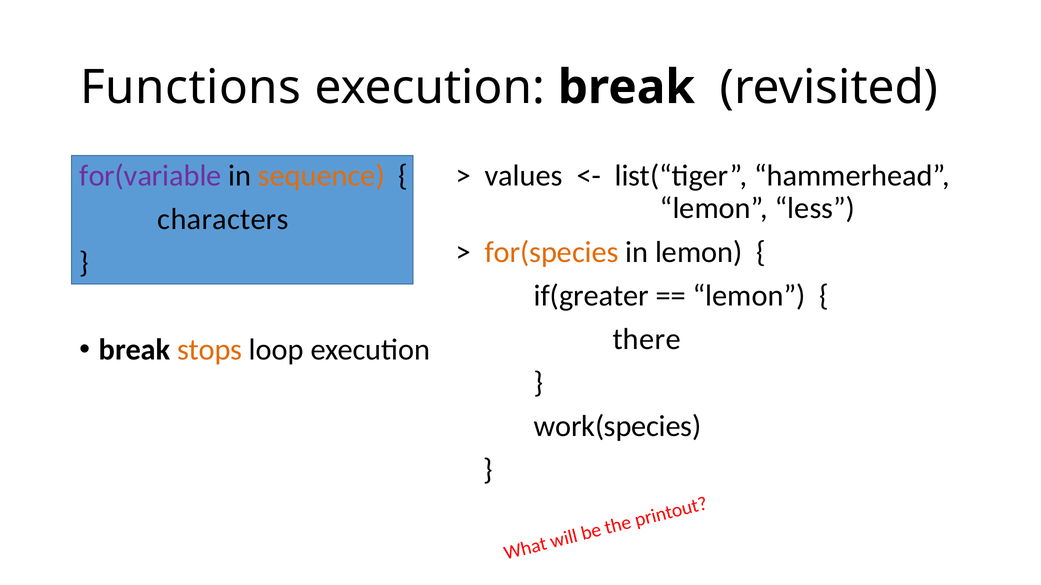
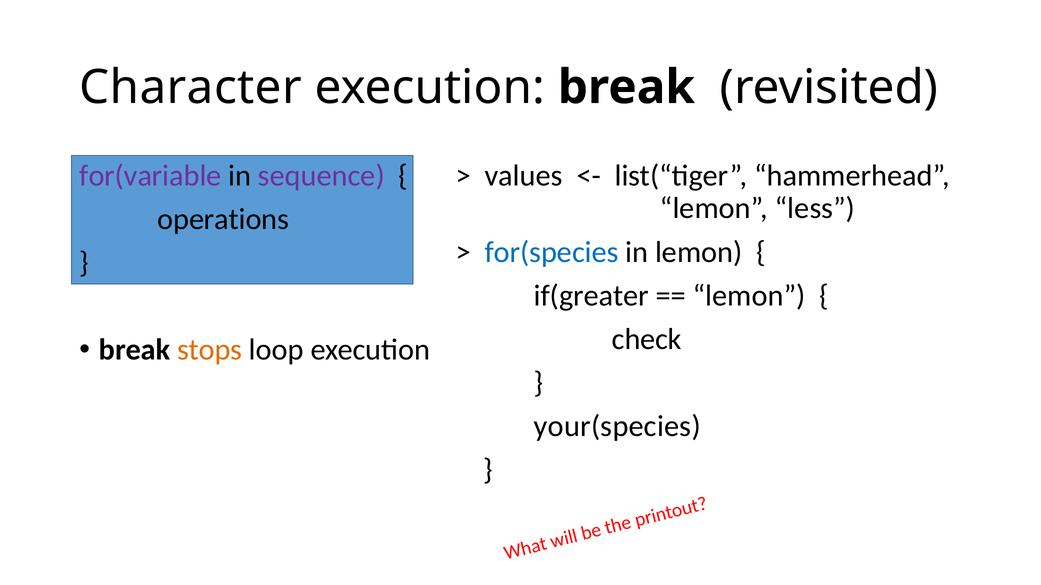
Functions: Functions -> Character
sequence colour: orange -> purple
characters: characters -> operations
for(species colour: orange -> blue
there: there -> check
work(species: work(species -> your(species
